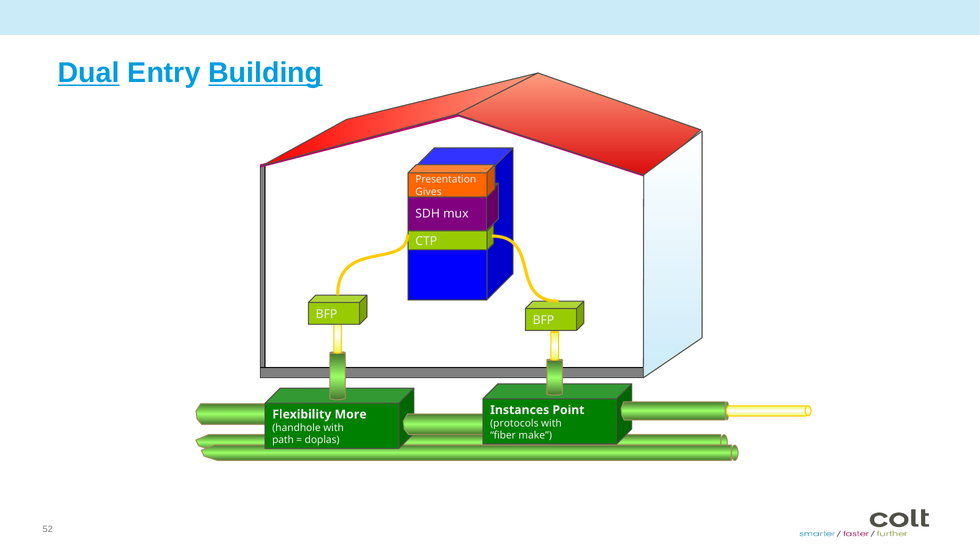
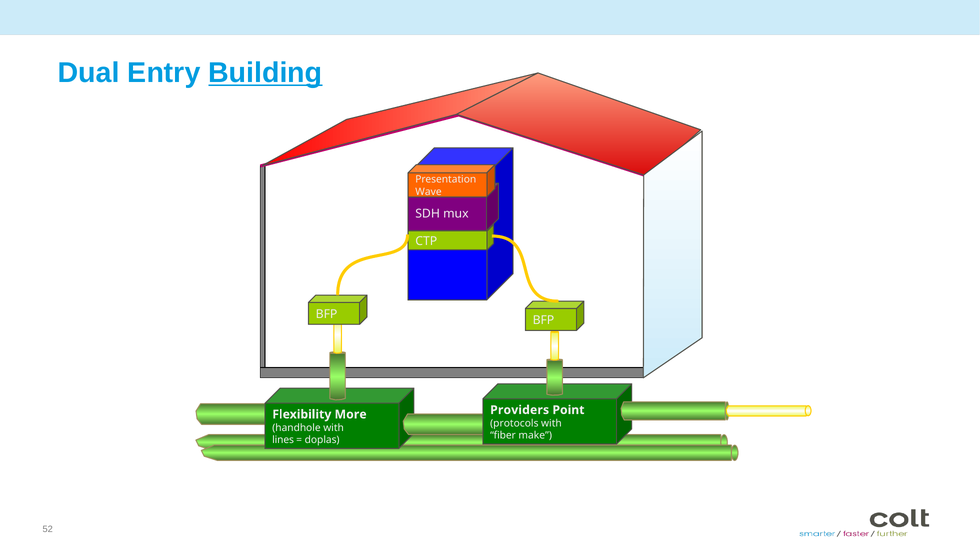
Dual underline: present -> none
Gives: Gives -> Wave
Instances: Instances -> Providers
path: path -> lines
